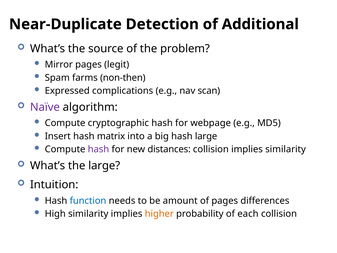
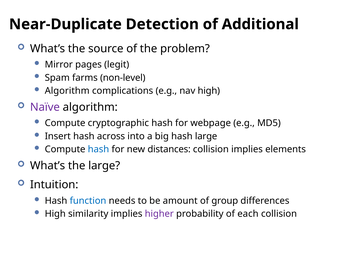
non-then: non-then -> non-level
Expressed at (67, 91): Expressed -> Algorithm
nav scan: scan -> high
matrix: matrix -> across
hash at (98, 149) colour: purple -> blue
implies similarity: similarity -> elements
of pages: pages -> group
higher colour: orange -> purple
